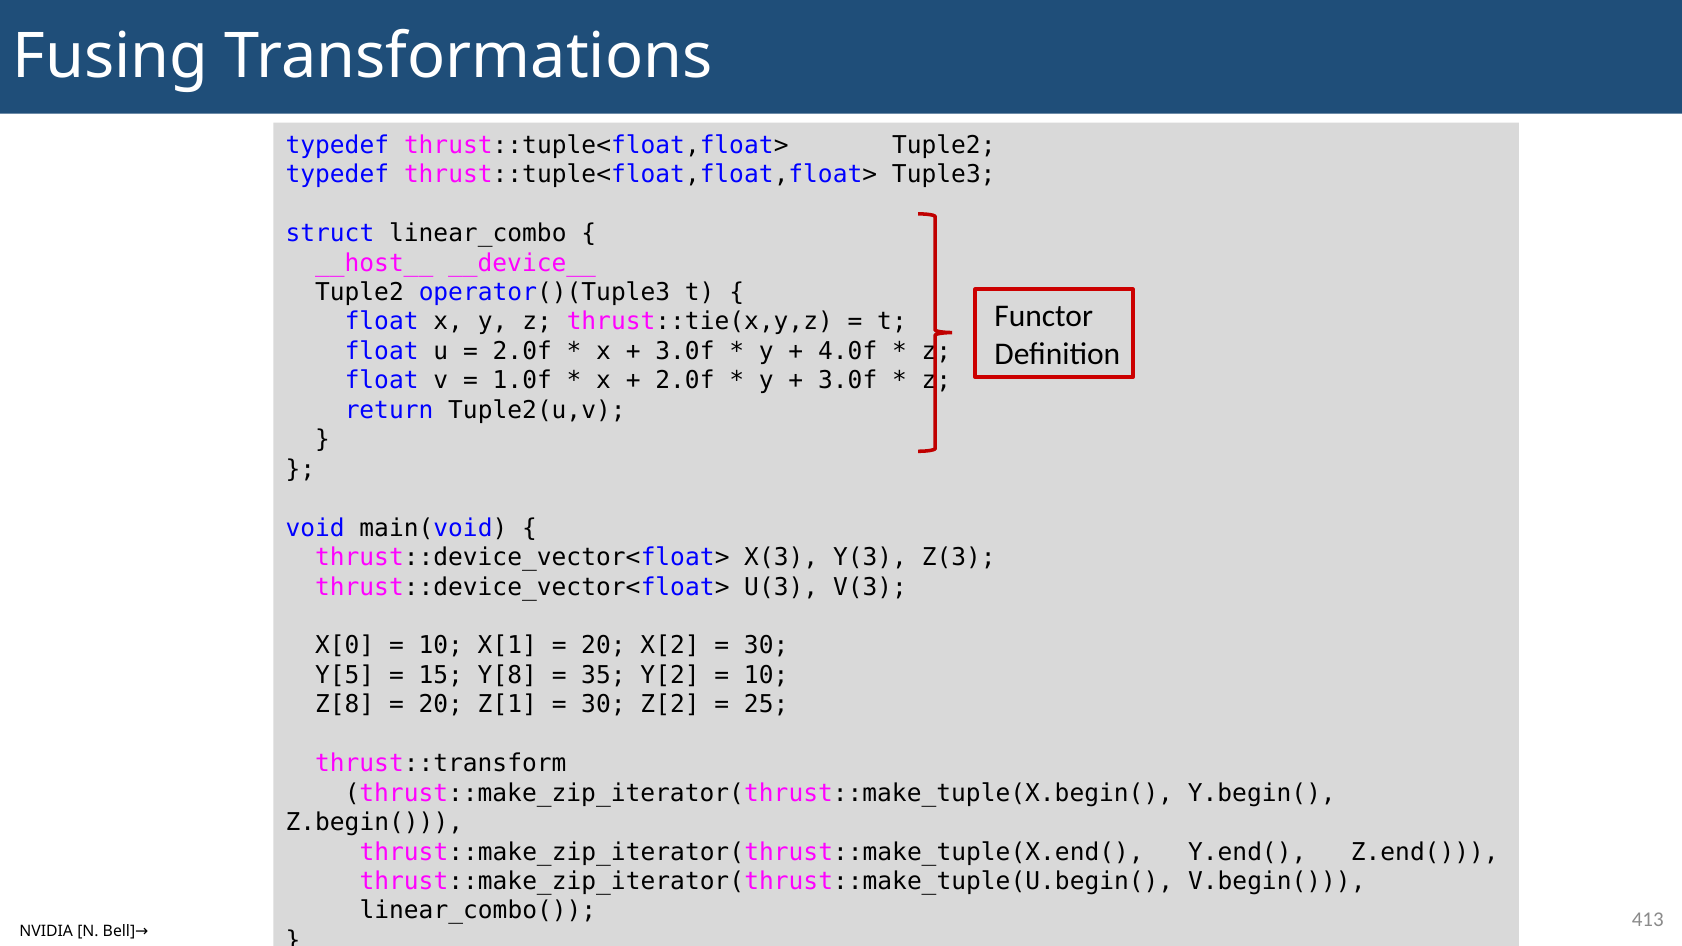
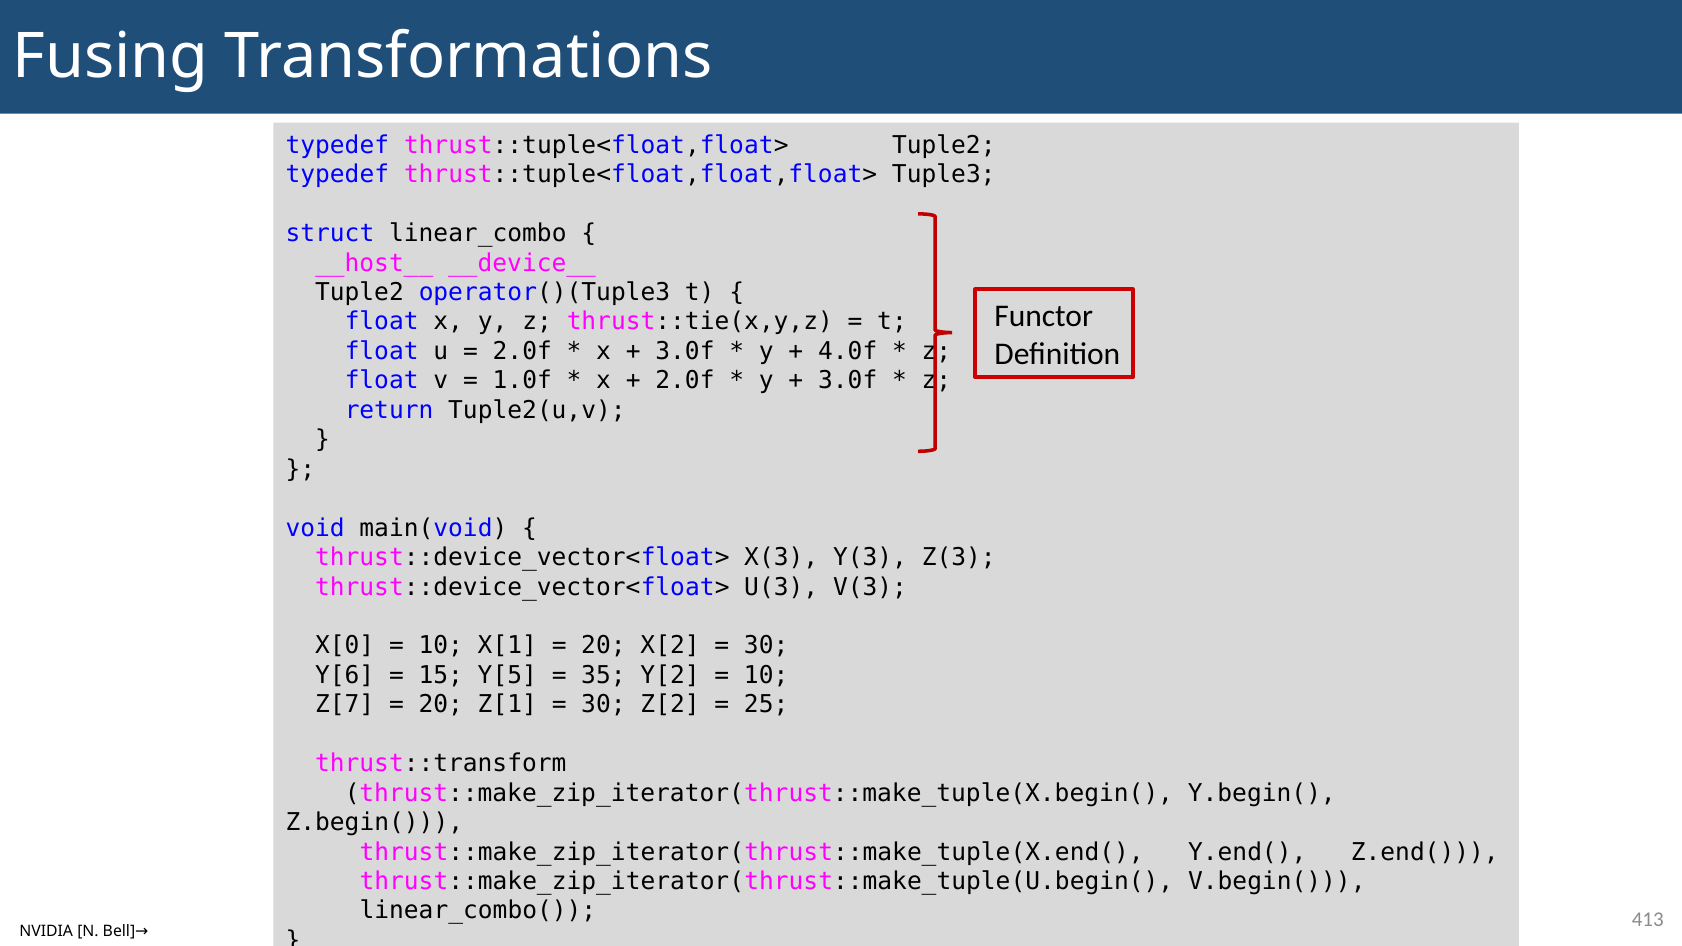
Y[5: Y[5 -> Y[6
Y[8: Y[8 -> Y[5
Z[8: Z[8 -> Z[7
